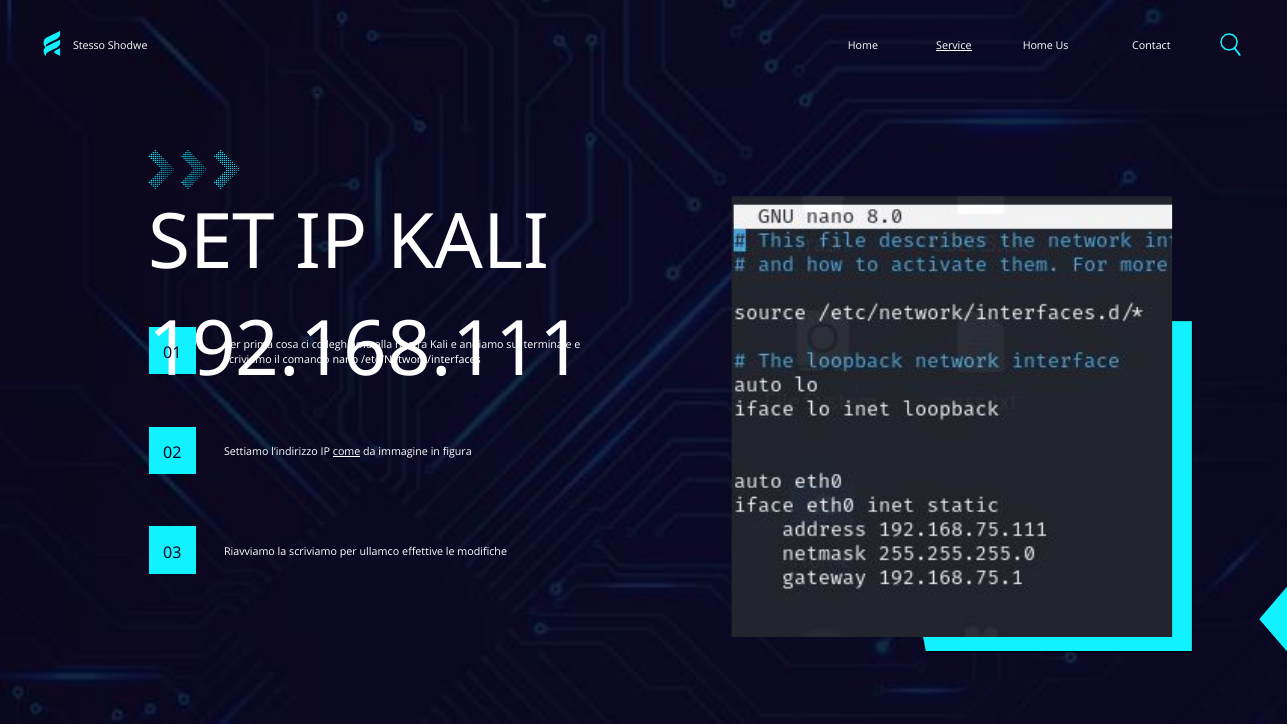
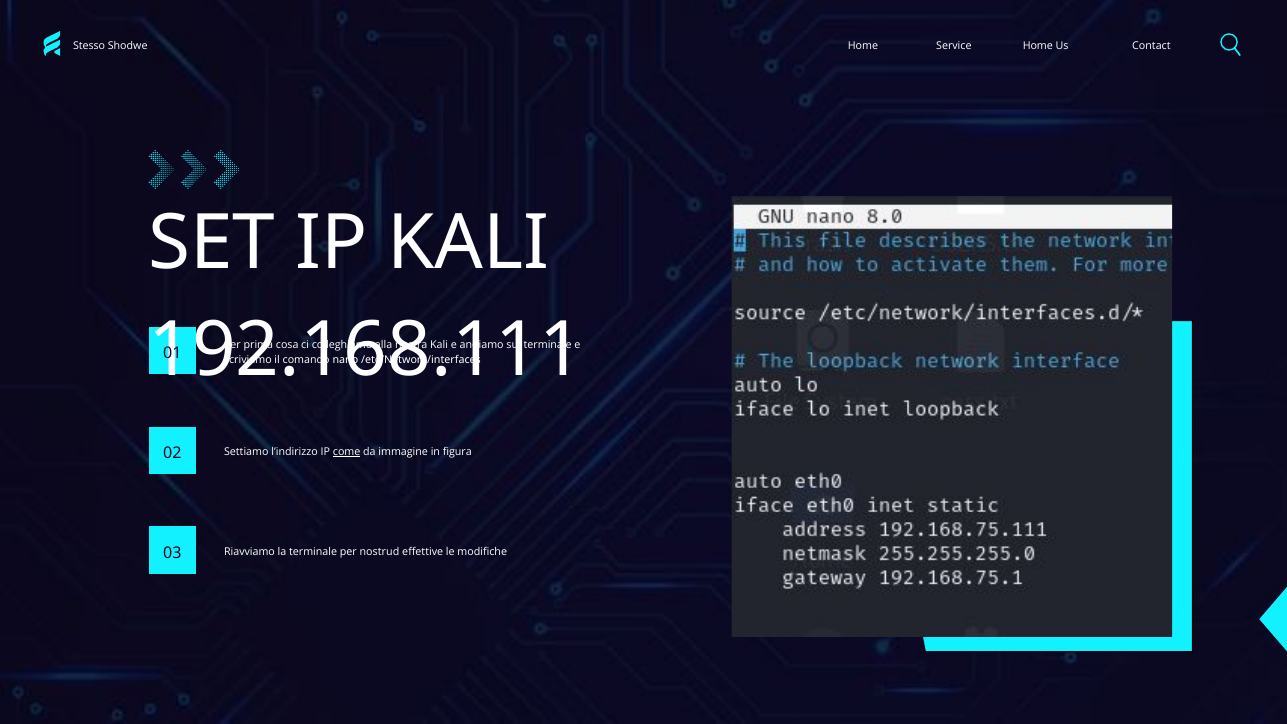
Service underline: present -> none
la scriviamo: scriviamo -> terminale
ullamco: ullamco -> nostrud
